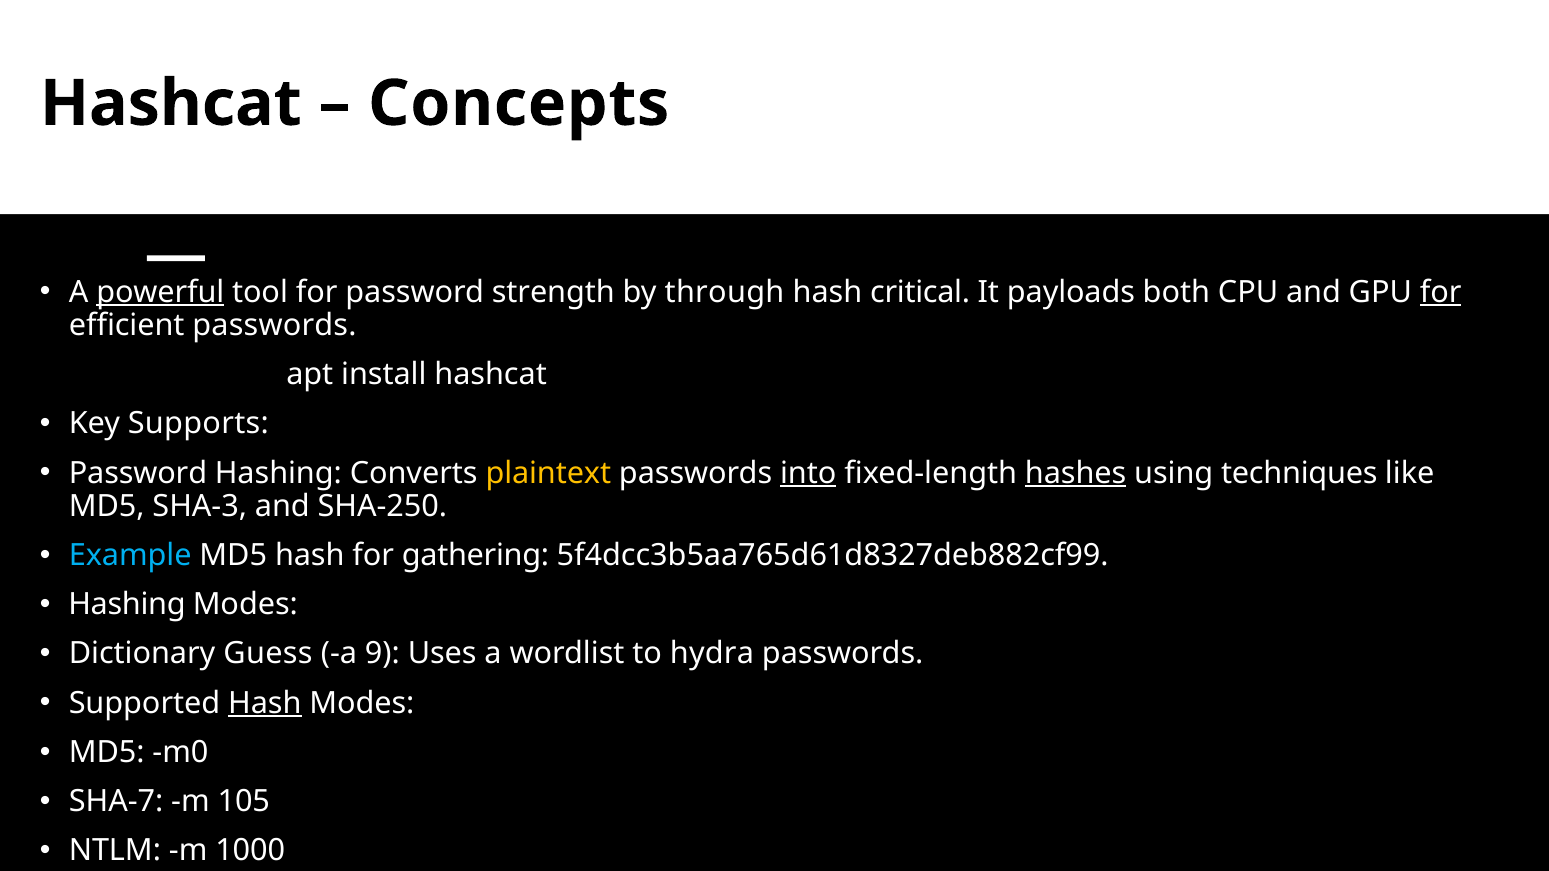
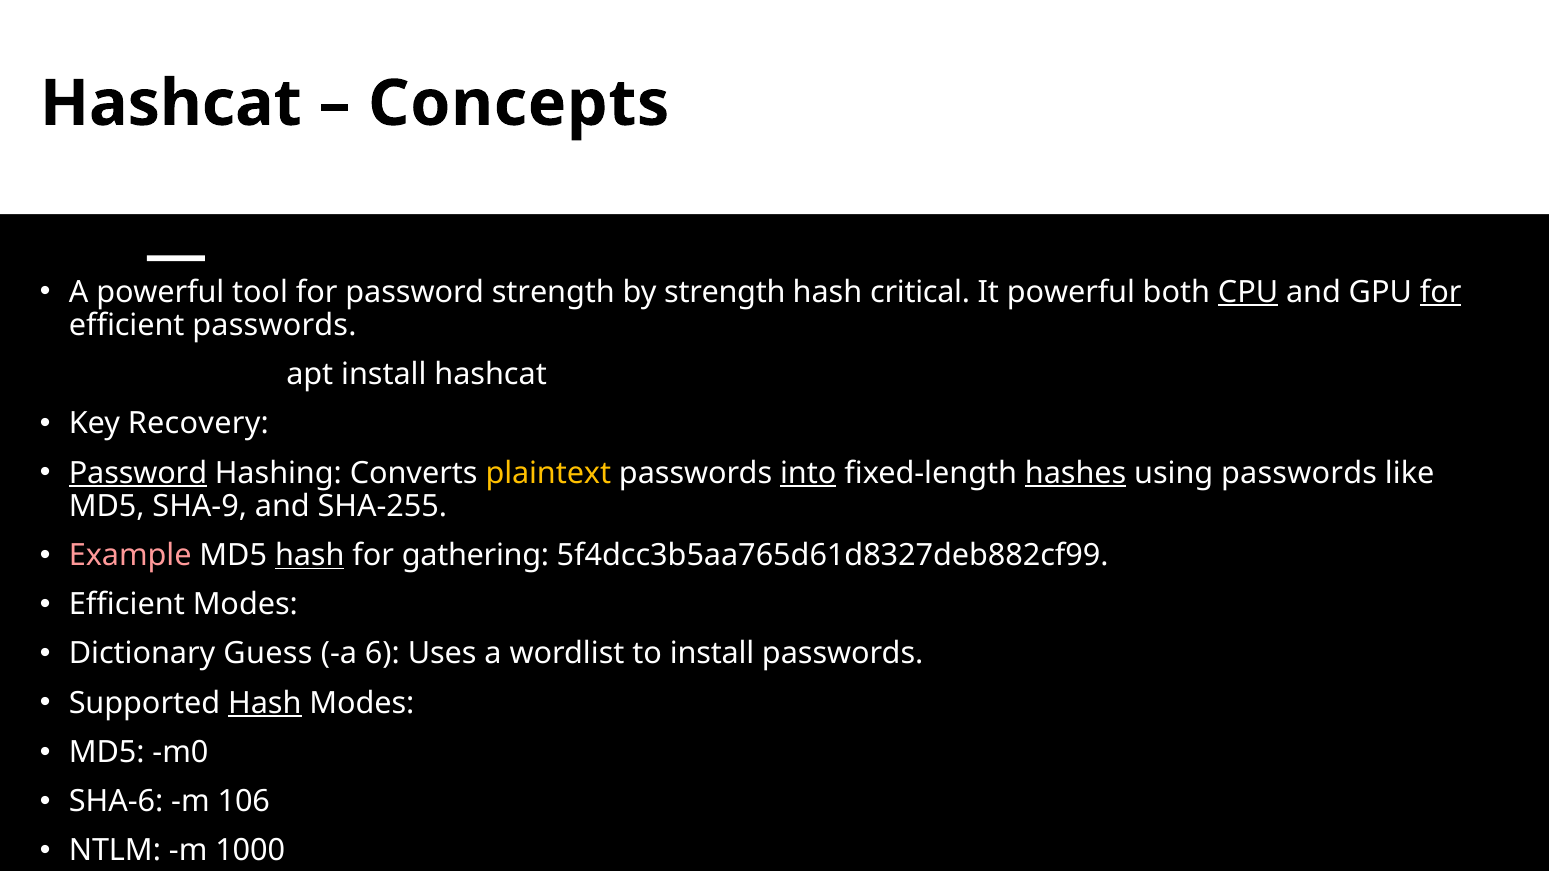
powerful at (160, 292) underline: present -> none
by through: through -> strength
It payloads: payloads -> powerful
CPU underline: none -> present
Supports: Supports -> Recovery
Password at (138, 473) underline: none -> present
using techniques: techniques -> passwords
SHA-3: SHA-3 -> SHA-9
SHA-250: SHA-250 -> SHA-255
Example colour: light blue -> pink
hash at (310, 555) underline: none -> present
Hashing at (127, 605): Hashing -> Efficient
9: 9 -> 6
to hydra: hydra -> install
SHA-7: SHA-7 -> SHA-6
105: 105 -> 106
